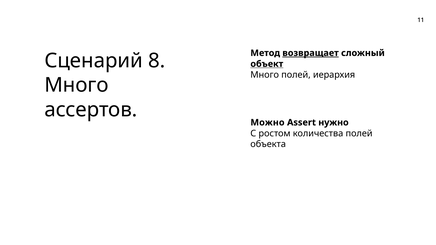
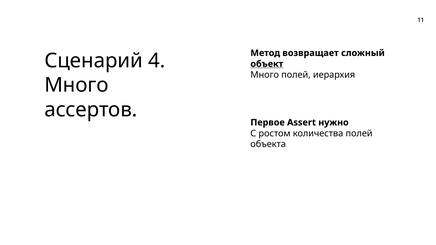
возвращает underline: present -> none
8: 8 -> 4
Можно: Можно -> Первое
